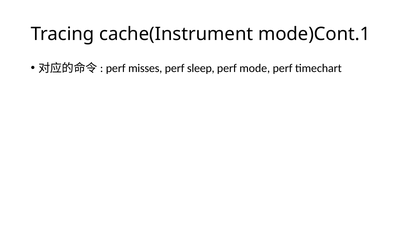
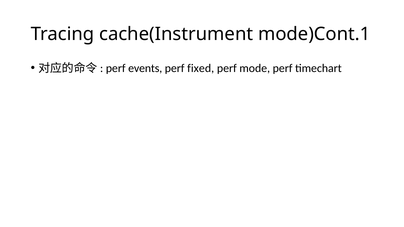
misses: misses -> events
sleep: sleep -> fixed
